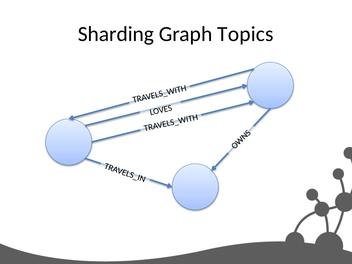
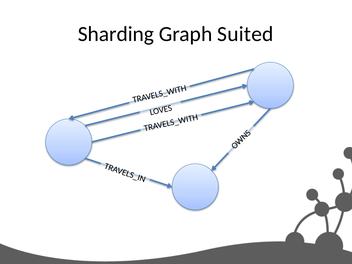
Topics: Topics -> Suited
